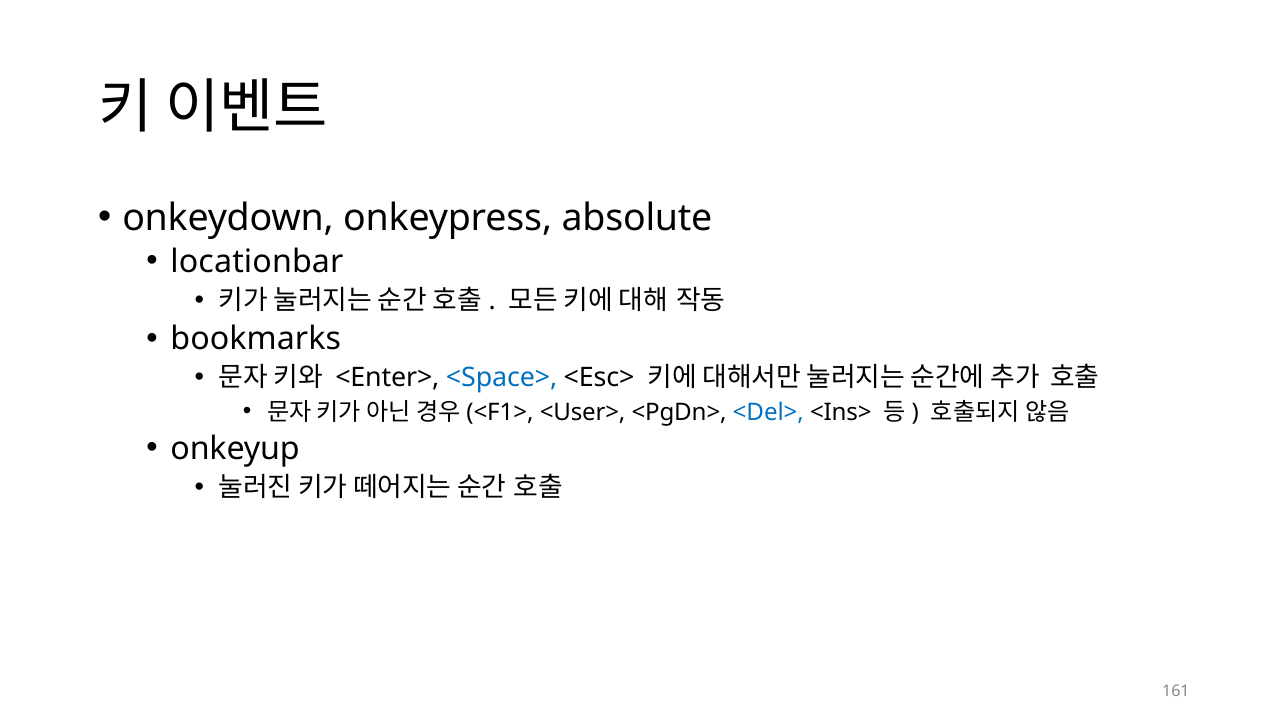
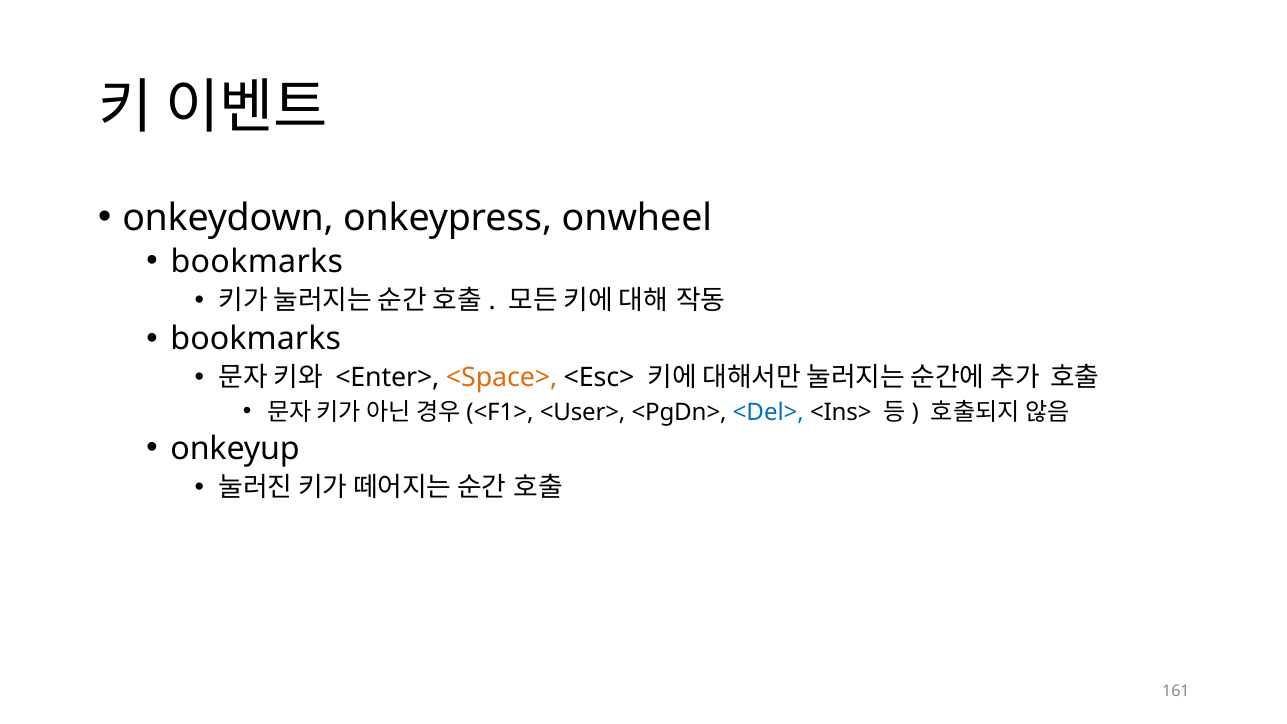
absolute: absolute -> onwheel
locationbar at (257, 262): locationbar -> bookmarks
<Space> colour: blue -> orange
